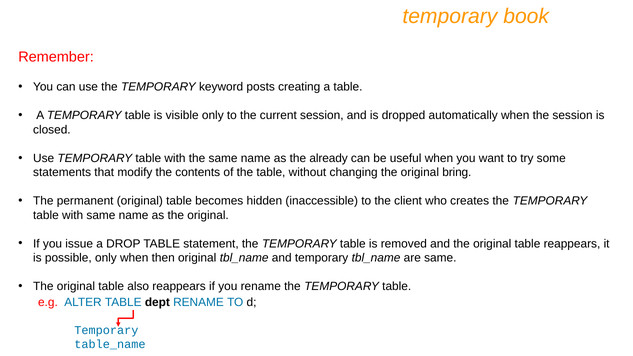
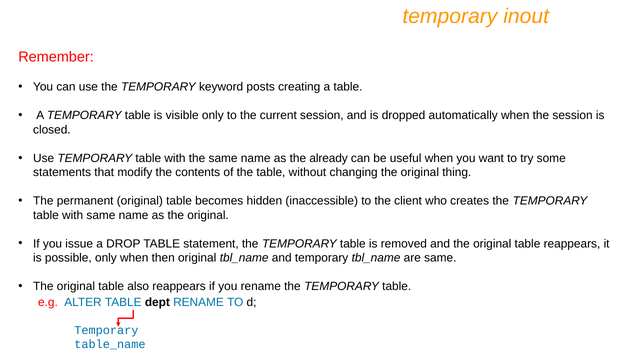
book: book -> inout
bring: bring -> thing
